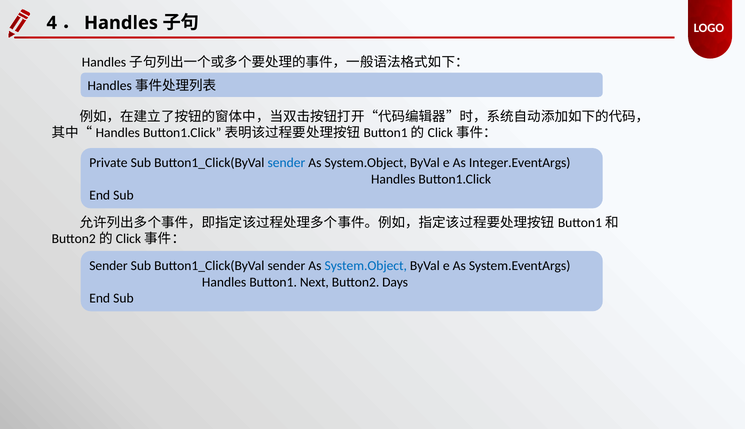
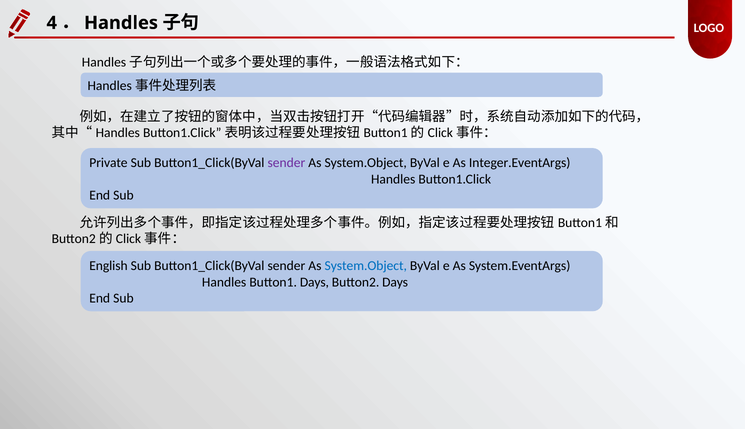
sender at (286, 163) colour: blue -> purple
Sender at (108, 266): Sender -> English
Button1 Next: Next -> Days
